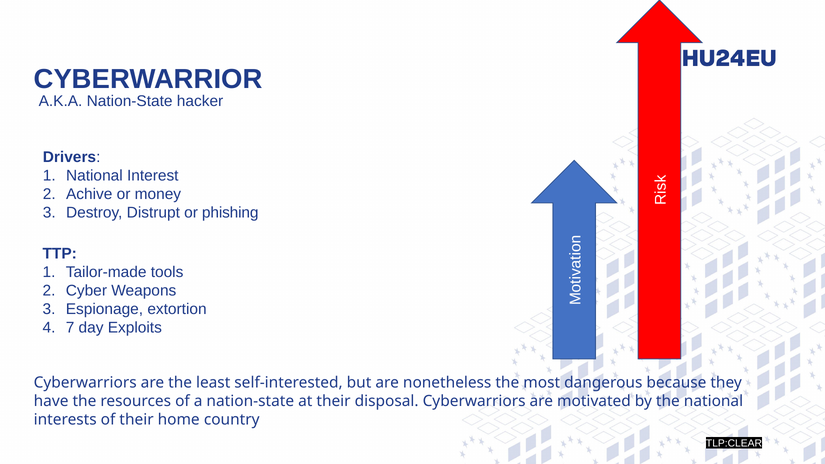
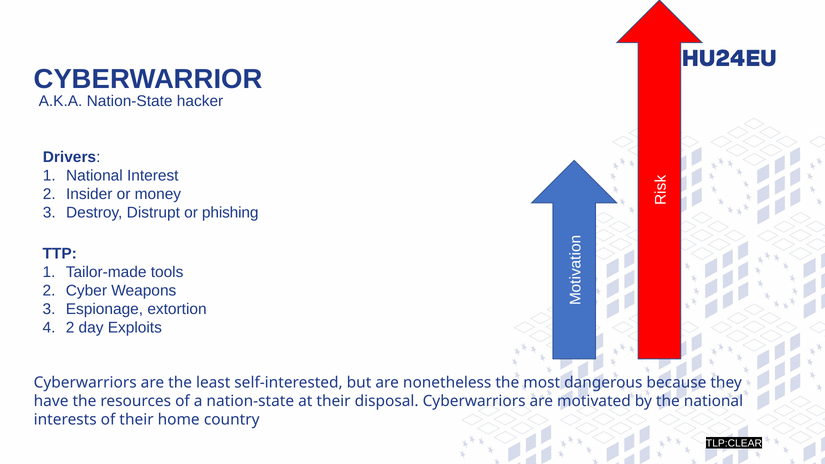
Achive: Achive -> Insider
7 at (70, 328): 7 -> 2
